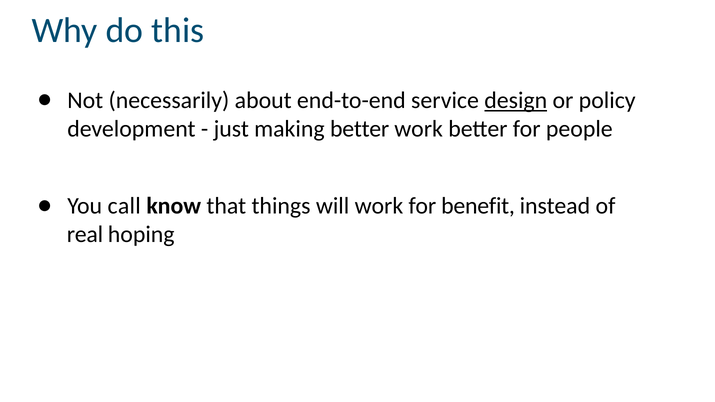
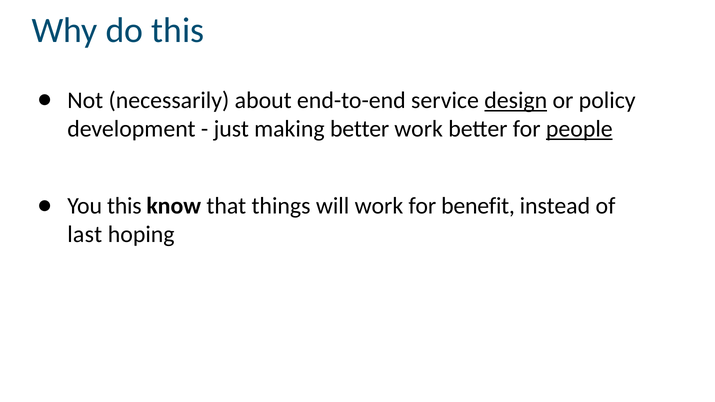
people underline: none -> present
You call: call -> this
real: real -> last
